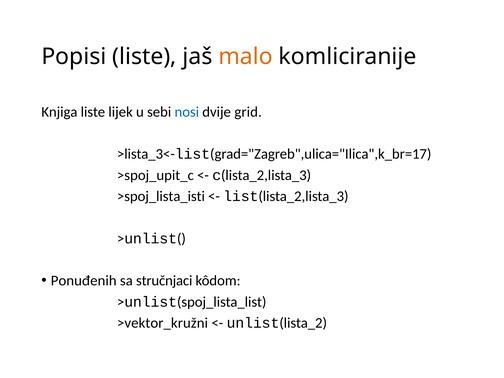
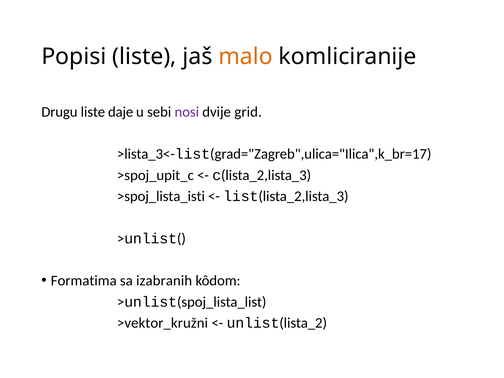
Knjiga: Knjiga -> Drugu
lijek: lijek -> daje
nosi colour: blue -> purple
Ponuđenih: Ponuđenih -> Formatima
stručnjaci: stručnjaci -> izabranih
